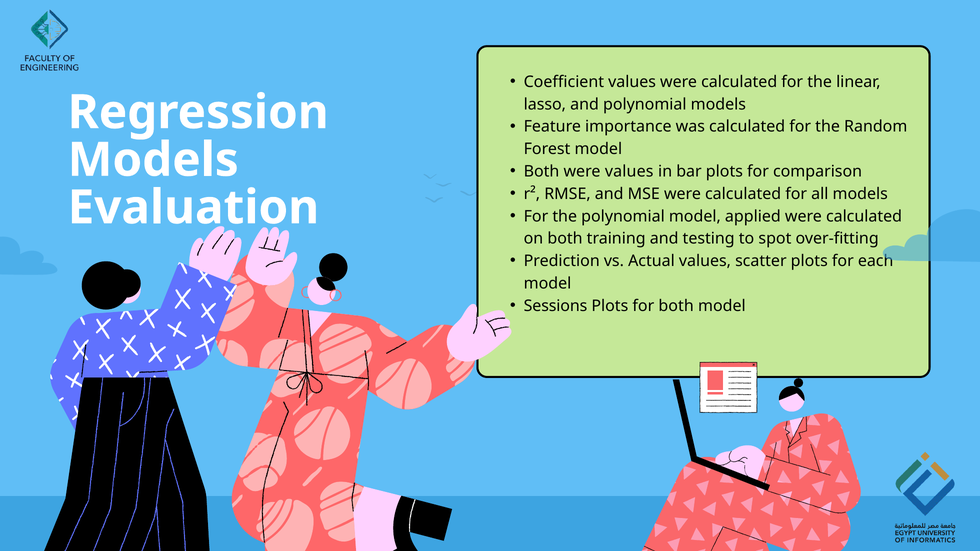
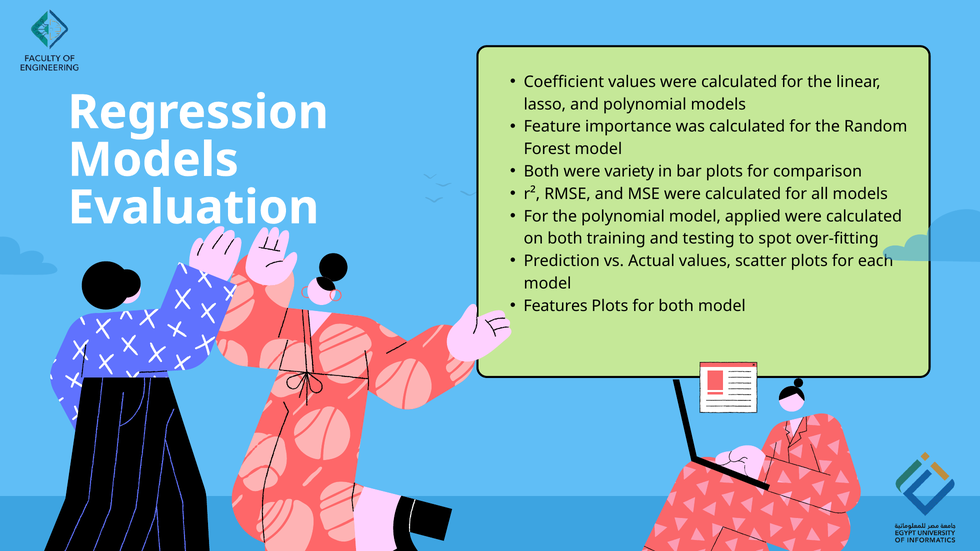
were values: values -> variety
Sessions: Sessions -> Features
